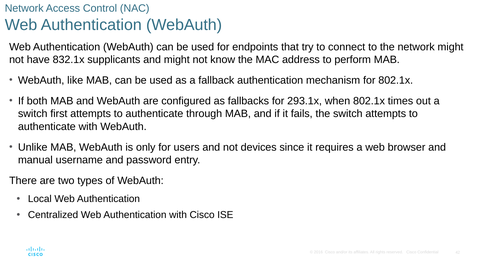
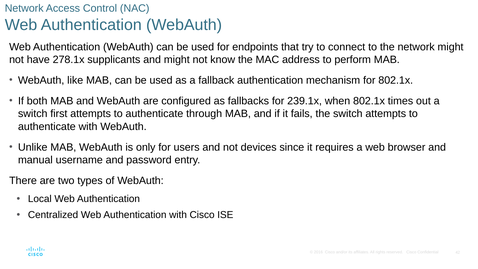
832.1x: 832.1x -> 278.1x
293.1x: 293.1x -> 239.1x
